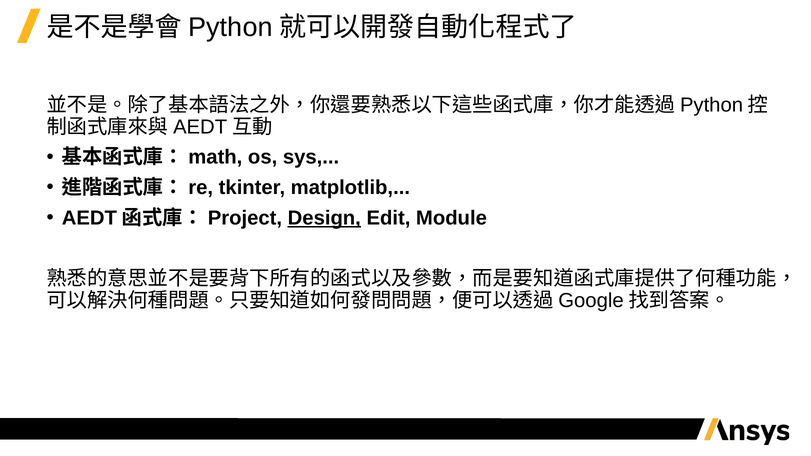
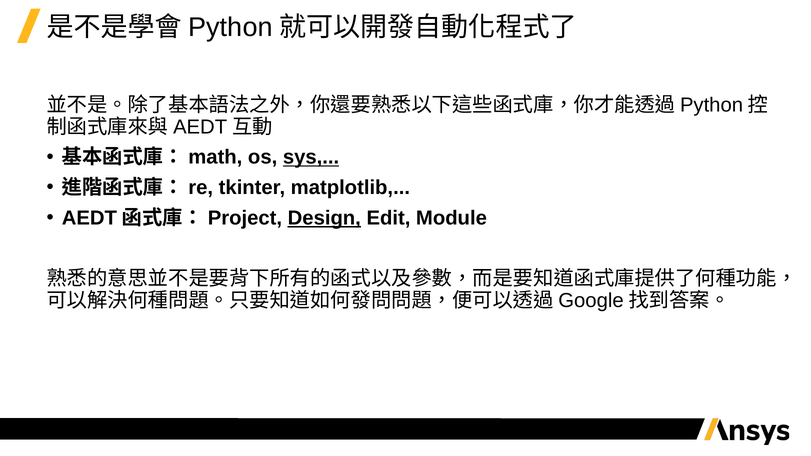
sys underline: none -> present
